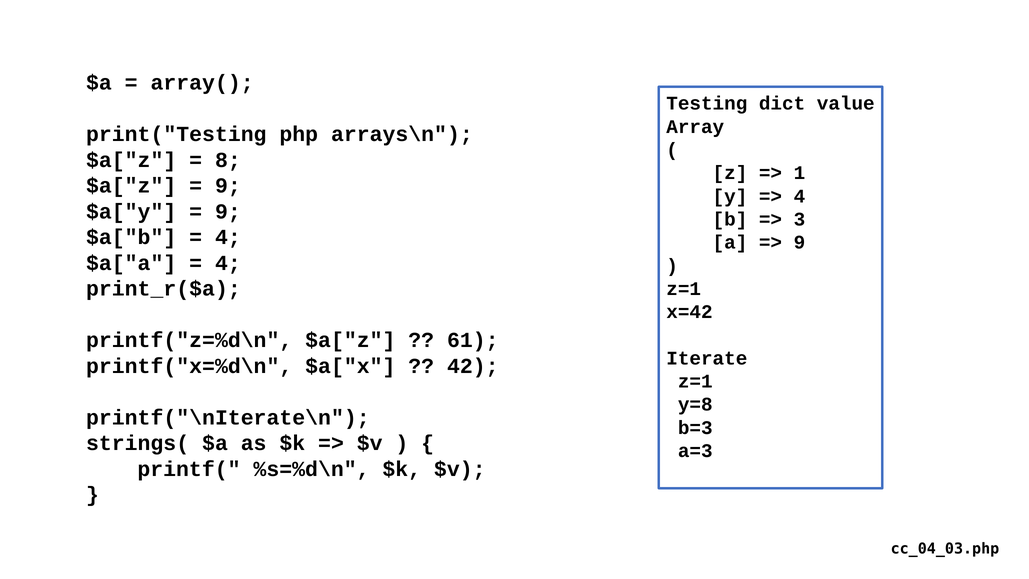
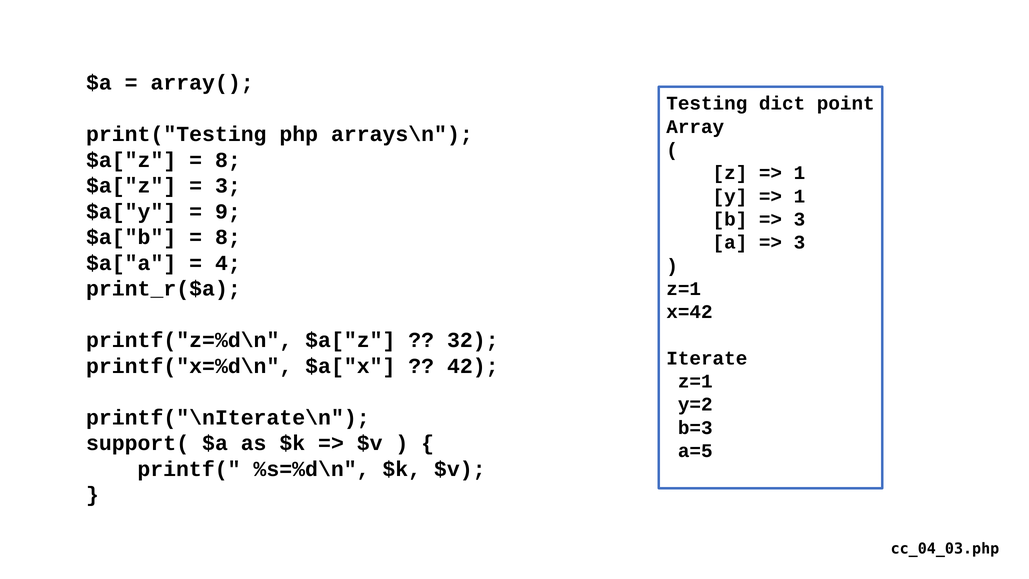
value: value -> point
9 at (228, 186): 9 -> 3
4 at (799, 196): 4 -> 1
4 at (228, 237): 4 -> 8
9 at (799, 242): 9 -> 3
61: 61 -> 32
y=8: y=8 -> y=2
strings(: strings( -> support(
a=3: a=3 -> a=5
